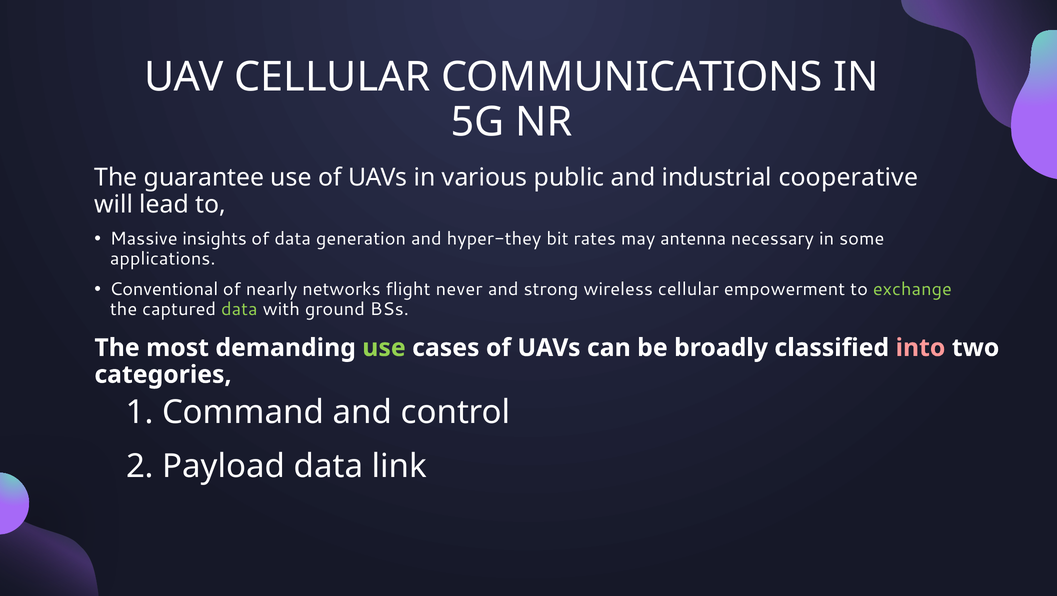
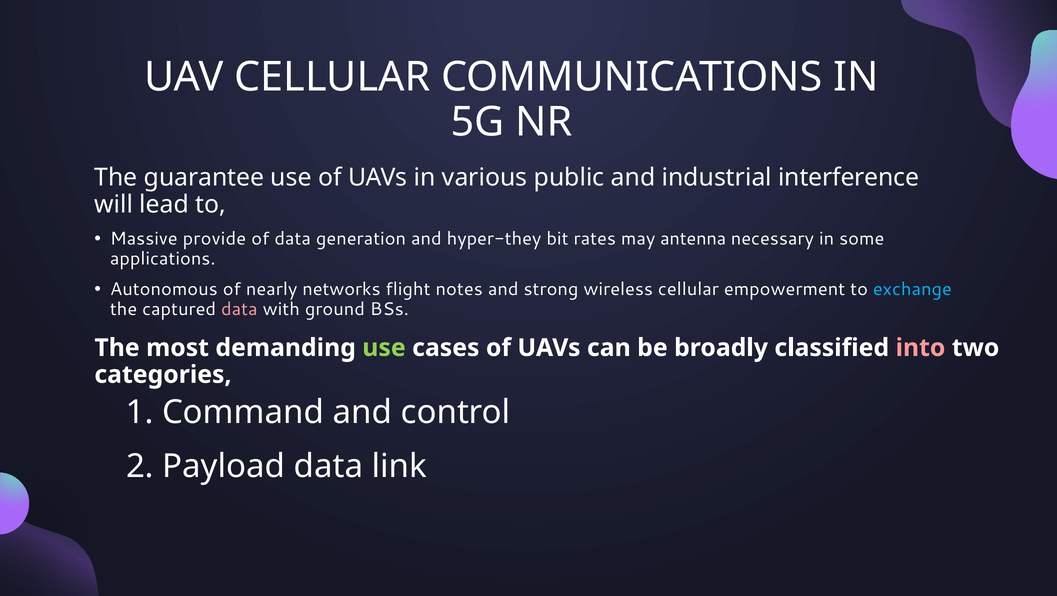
cooperative: cooperative -> interference
insights: insights -> provide
Conventional: Conventional -> Autonomous
never: never -> notes
exchange colour: light green -> light blue
data at (239, 309) colour: light green -> pink
